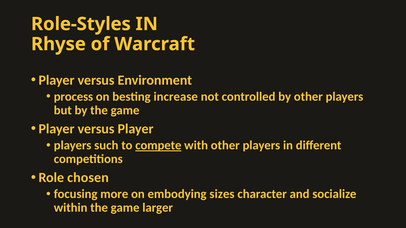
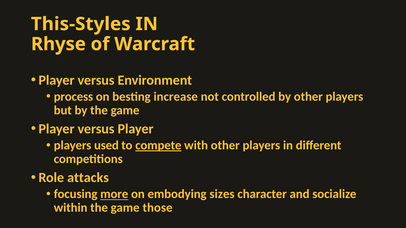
Role-Styles: Role-Styles -> This-Styles
such: such -> used
chosen: chosen -> attacks
more underline: none -> present
larger: larger -> those
